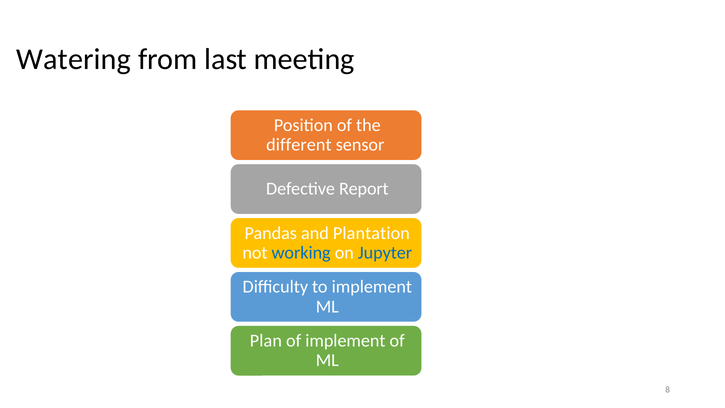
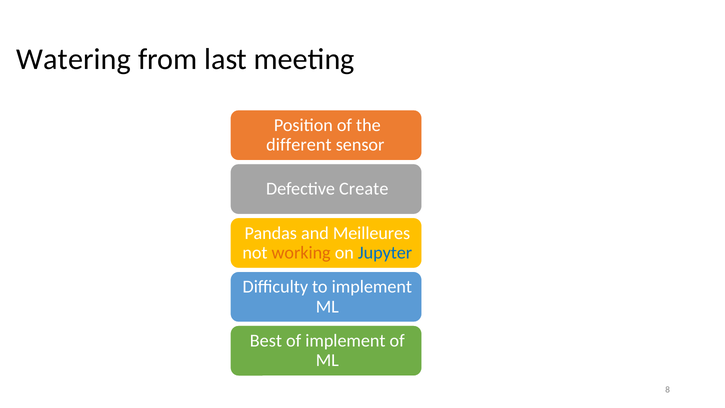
Report: Report -> Create
Plantation: Plantation -> Meilleures
working colour: blue -> orange
Plan: Plan -> Best
